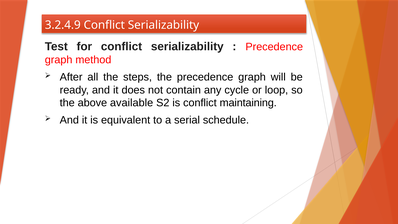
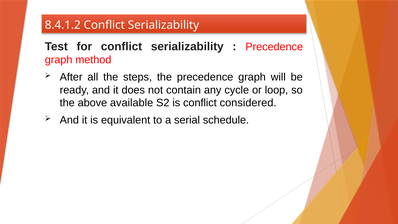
3.2.4.9: 3.2.4.9 -> 8.4.1.2
maintaining: maintaining -> considered
